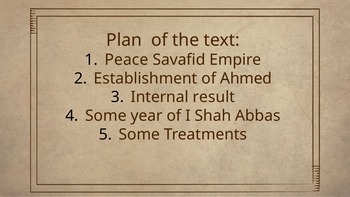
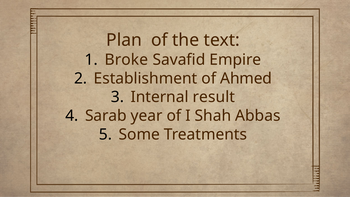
Peace: Peace -> Broke
Some at (106, 116): Some -> Sarab
